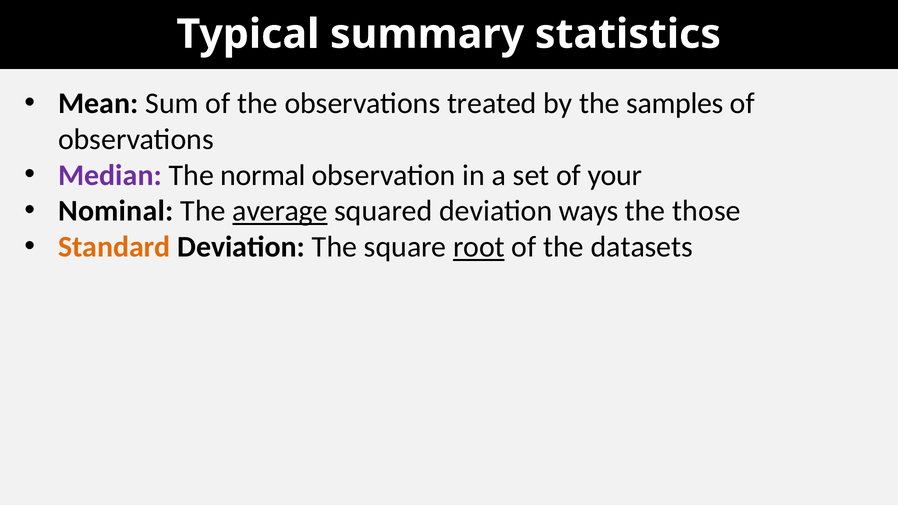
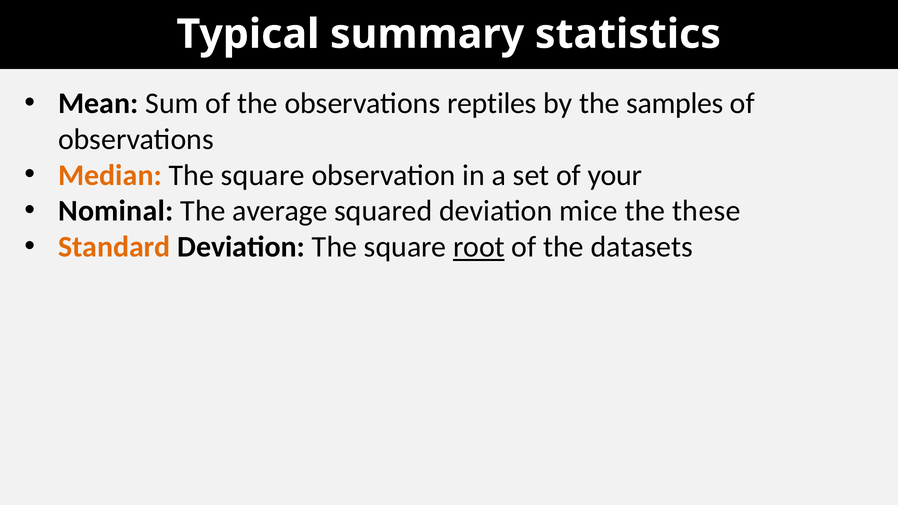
treated: treated -> reptiles
Median colour: purple -> orange
normal at (263, 175): normal -> square
average underline: present -> none
ways: ways -> mice
those: those -> these
